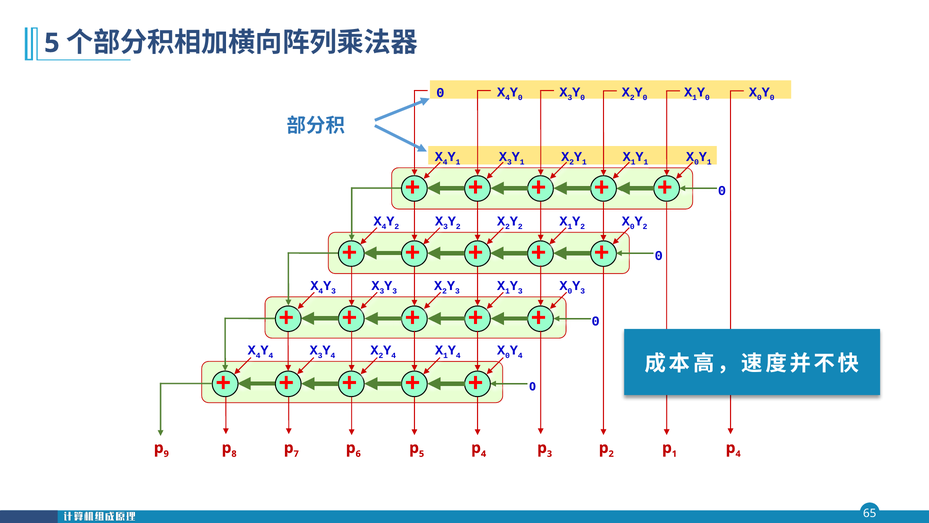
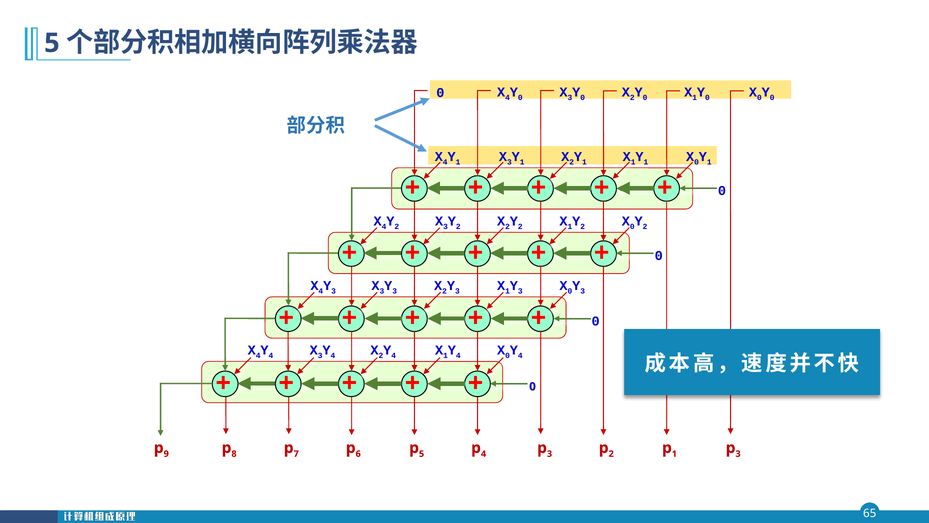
4 at (738, 453): 4 -> 3
